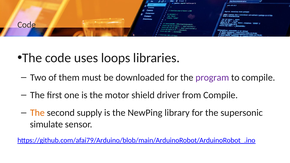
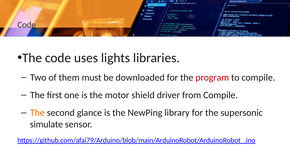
loops: loops -> lights
program colour: purple -> red
supply: supply -> glance
